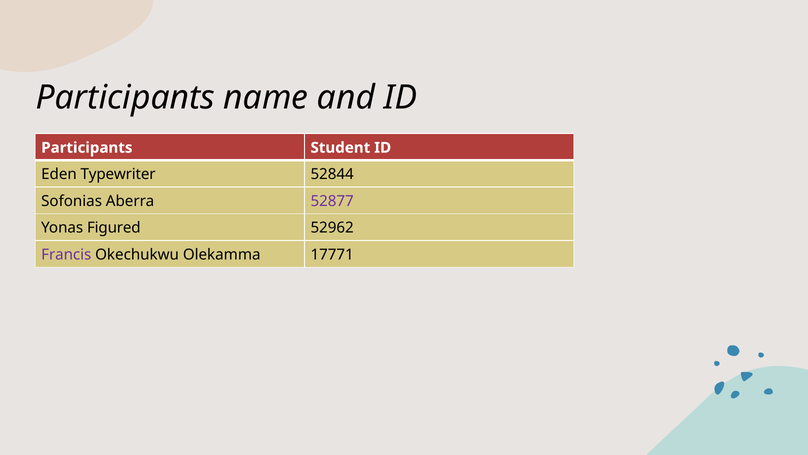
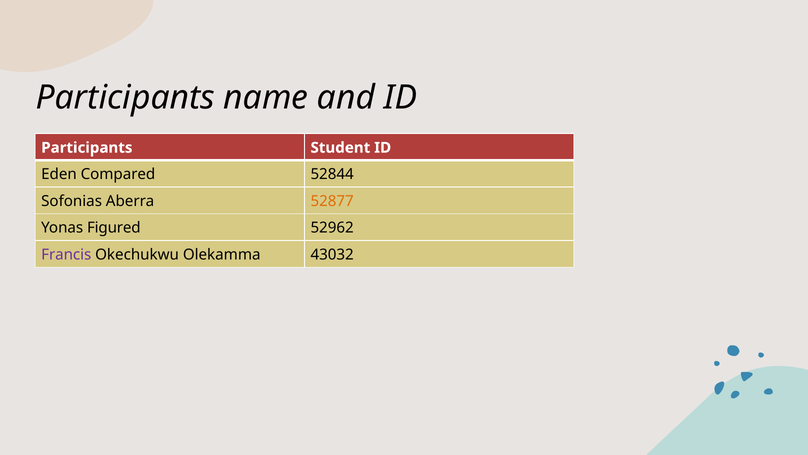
Typewriter: Typewriter -> Compared
52877 colour: purple -> orange
17771: 17771 -> 43032
